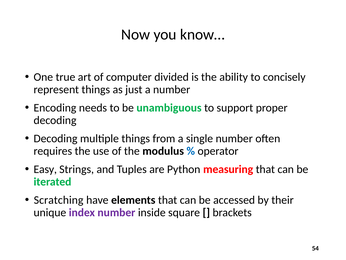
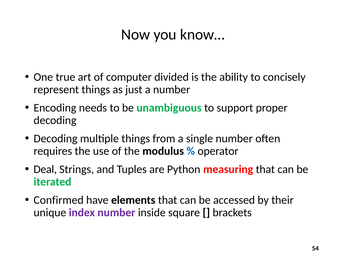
Easy: Easy -> Deal
Scratching: Scratching -> Confirmed
